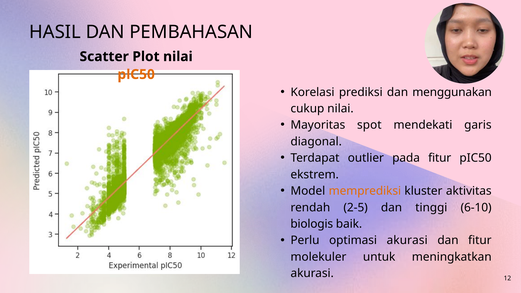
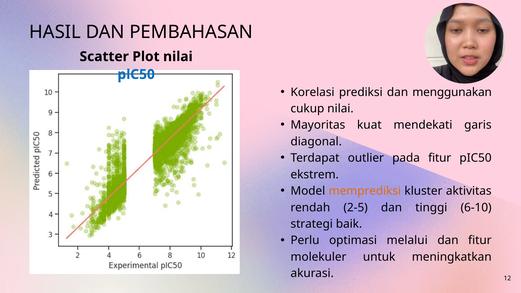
plC50 colour: orange -> blue
spot: spot -> kuat
biologis: biologis -> strategi
optimasi akurasi: akurasi -> melalui
